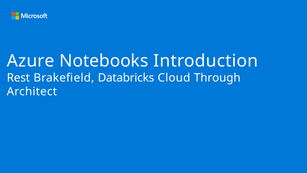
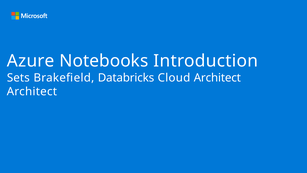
Rest: Rest -> Sets
Cloud Through: Through -> Architect
